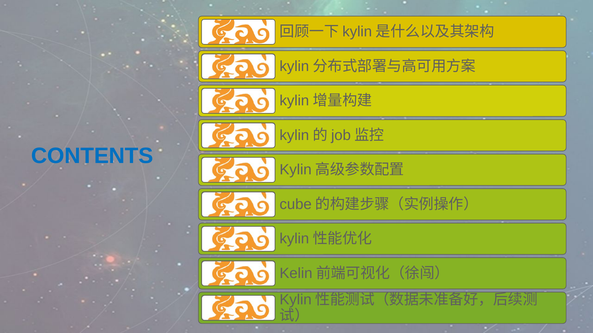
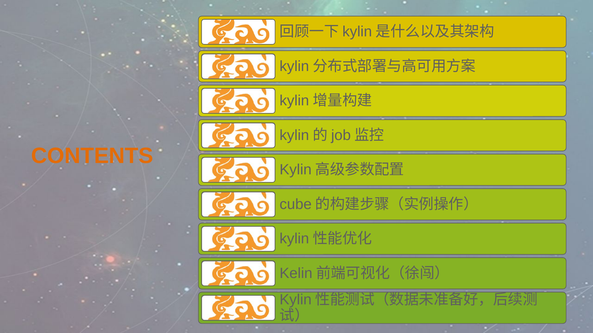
CONTENTS colour: blue -> orange
